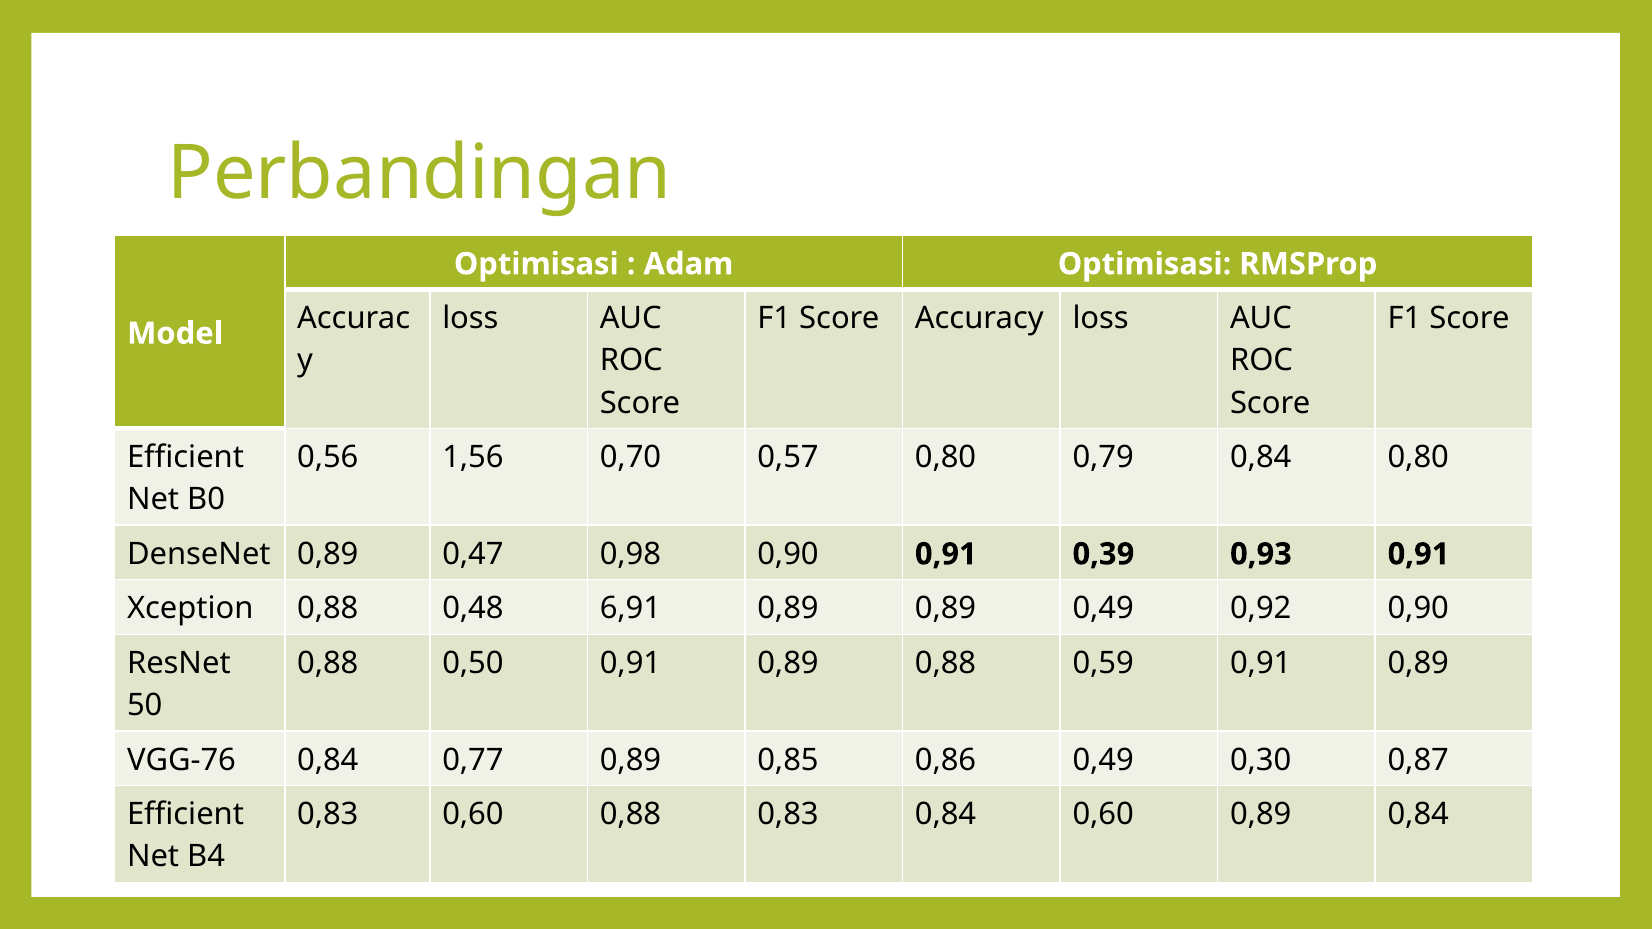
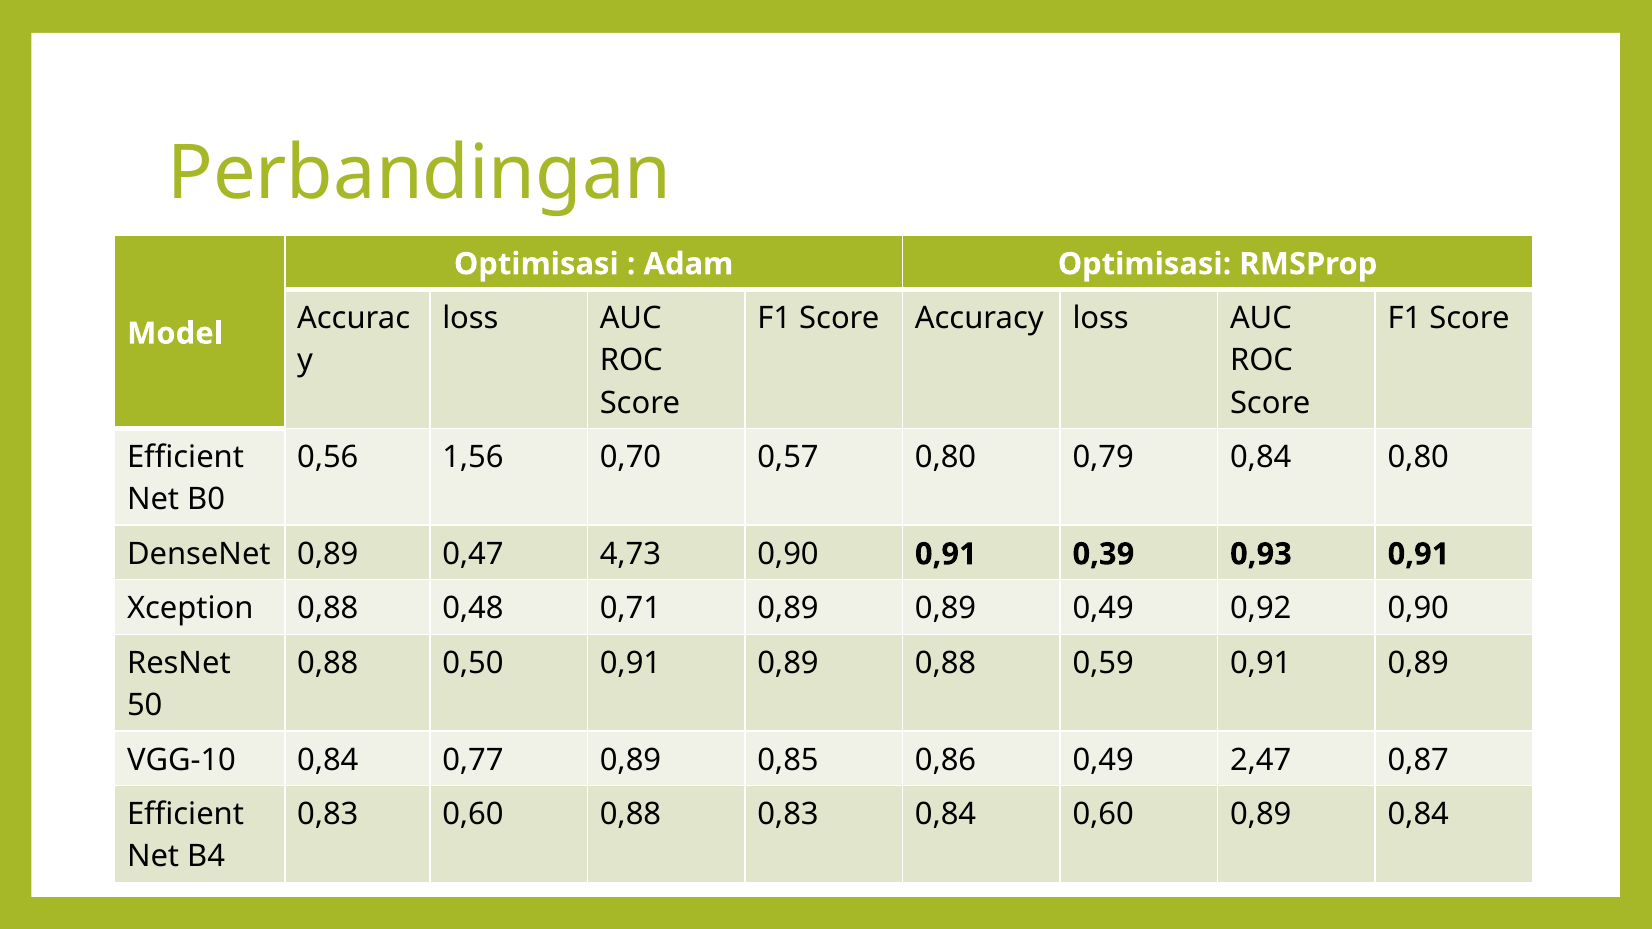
0,98: 0,98 -> 4,73
6,91: 6,91 -> 0,71
VGG-76: VGG-76 -> VGG-10
0,30: 0,30 -> 2,47
